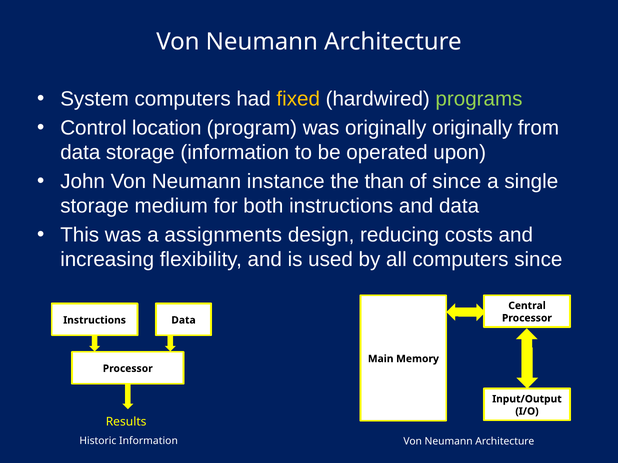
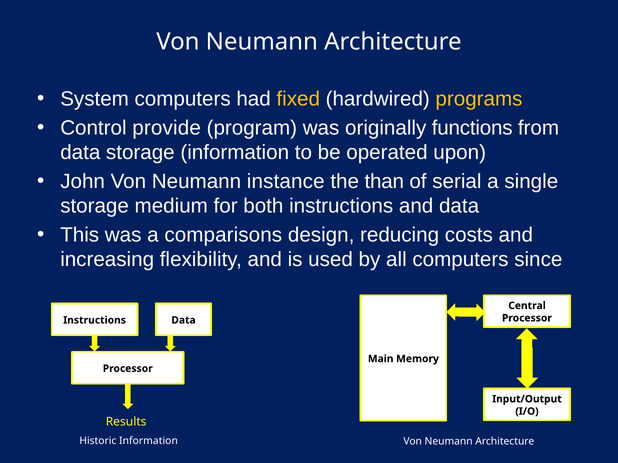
programs colour: light green -> yellow
location: location -> provide
originally originally: originally -> functions
of since: since -> serial
assignments: assignments -> comparisons
